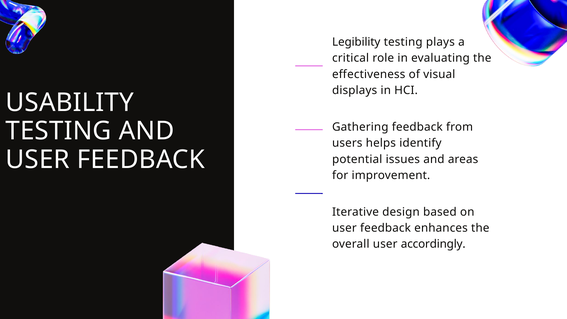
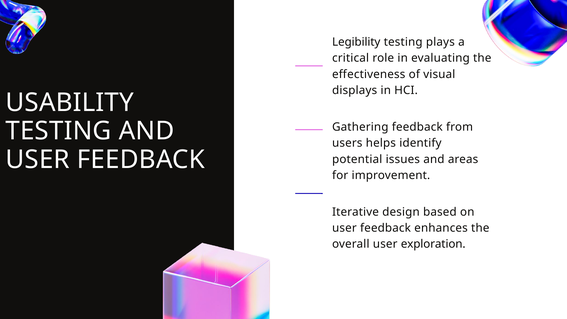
accordingly: accordingly -> exploration
